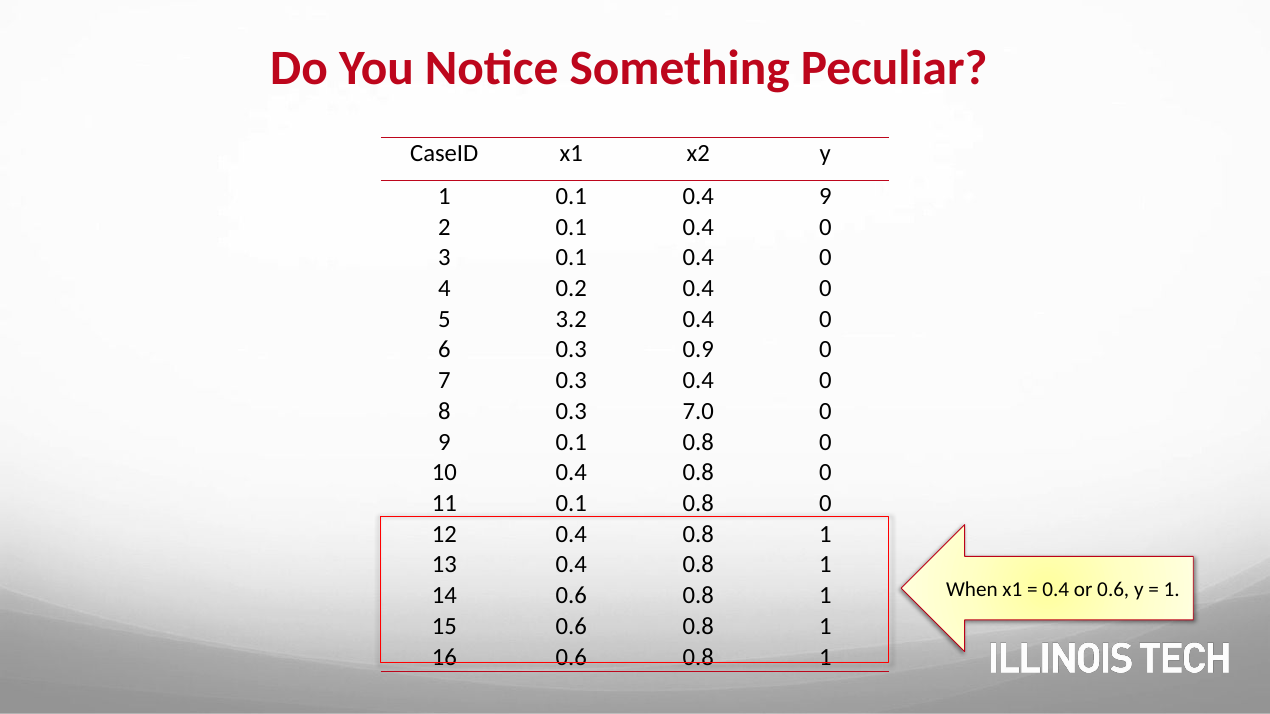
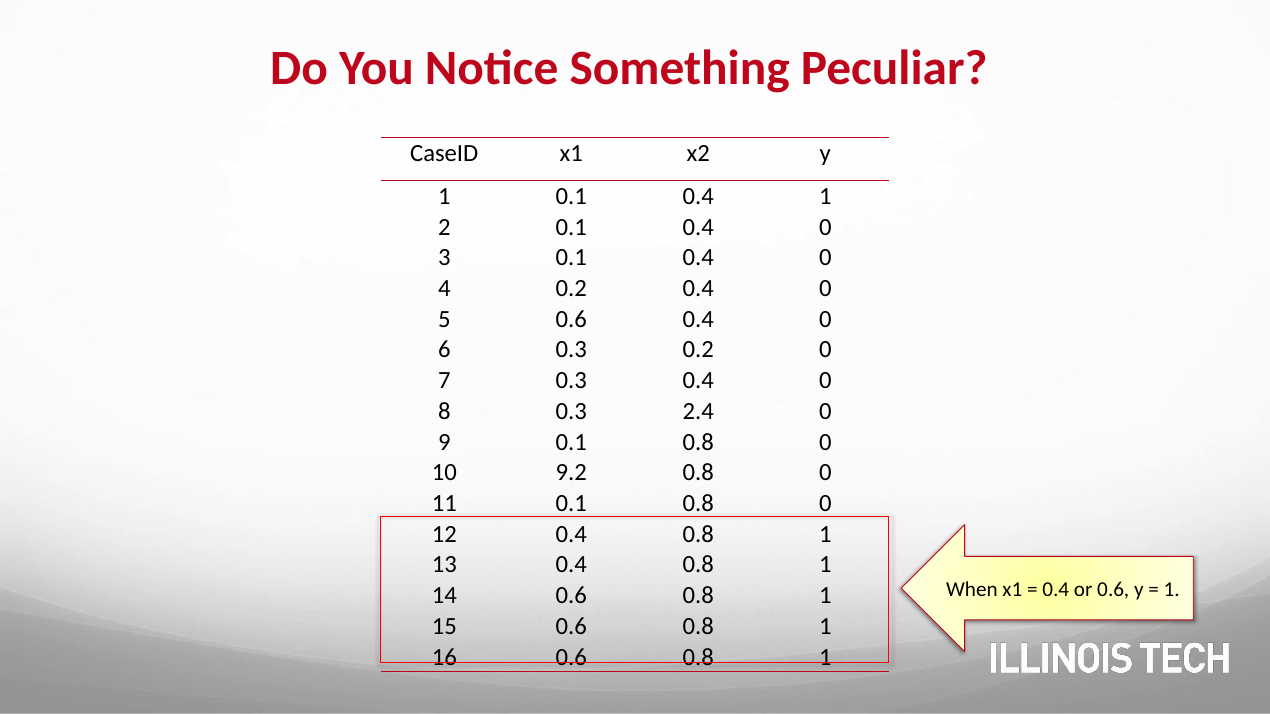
0.4 9: 9 -> 1
5 3.2: 3.2 -> 0.6
0.3 0.9: 0.9 -> 0.2
7.0: 7.0 -> 2.4
10 0.4: 0.4 -> 9.2
